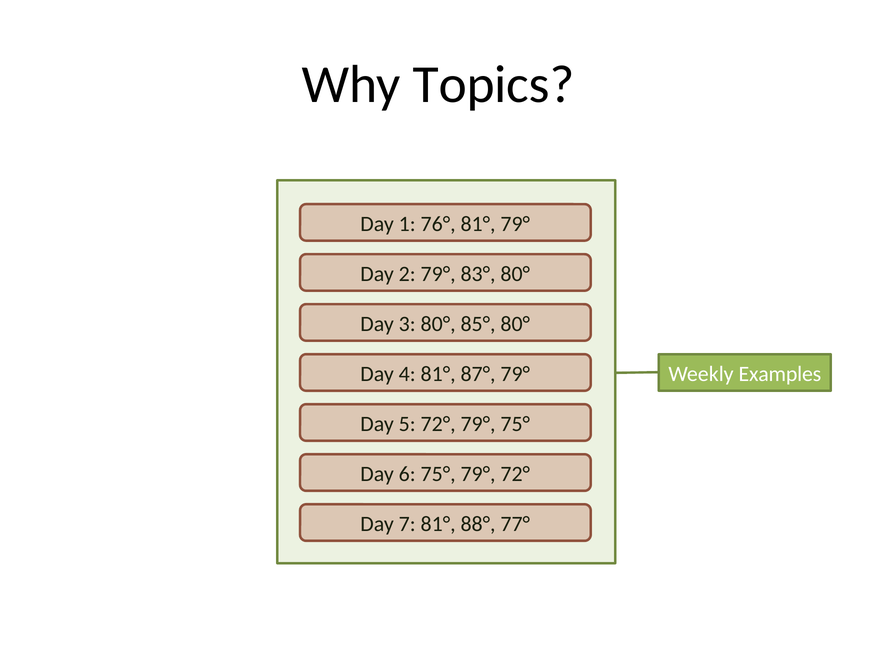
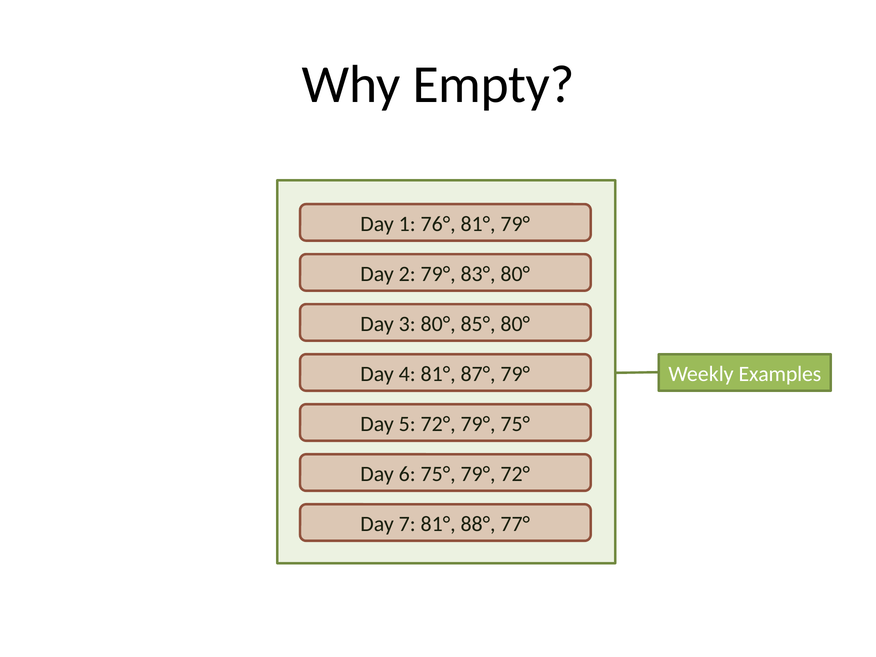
Topics: Topics -> Empty
